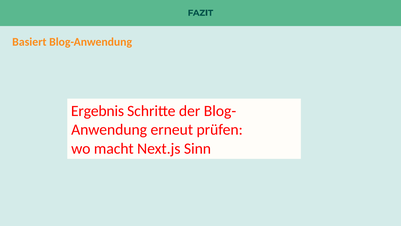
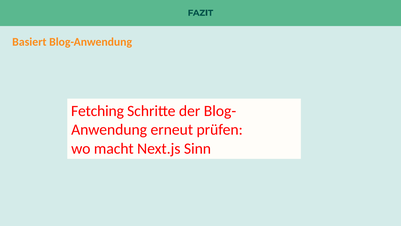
Ergebnis: Ergebnis -> Fetching
